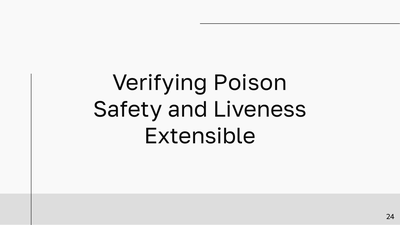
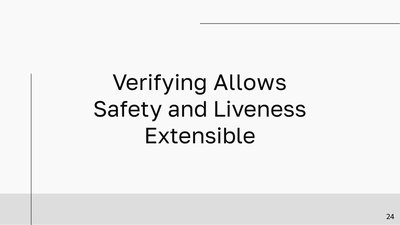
Poison: Poison -> Allows
